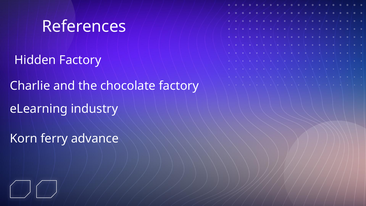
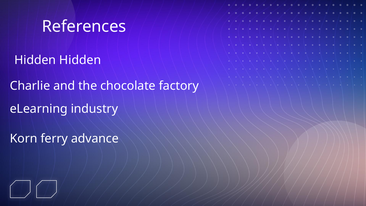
Hidden Factory: Factory -> Hidden
